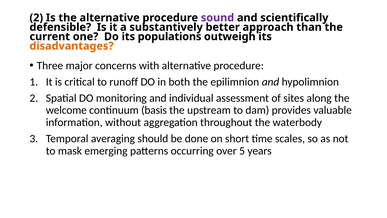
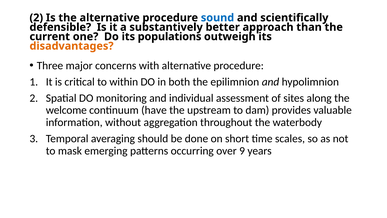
sound colour: purple -> blue
runoff: runoff -> within
basis: basis -> have
5: 5 -> 9
